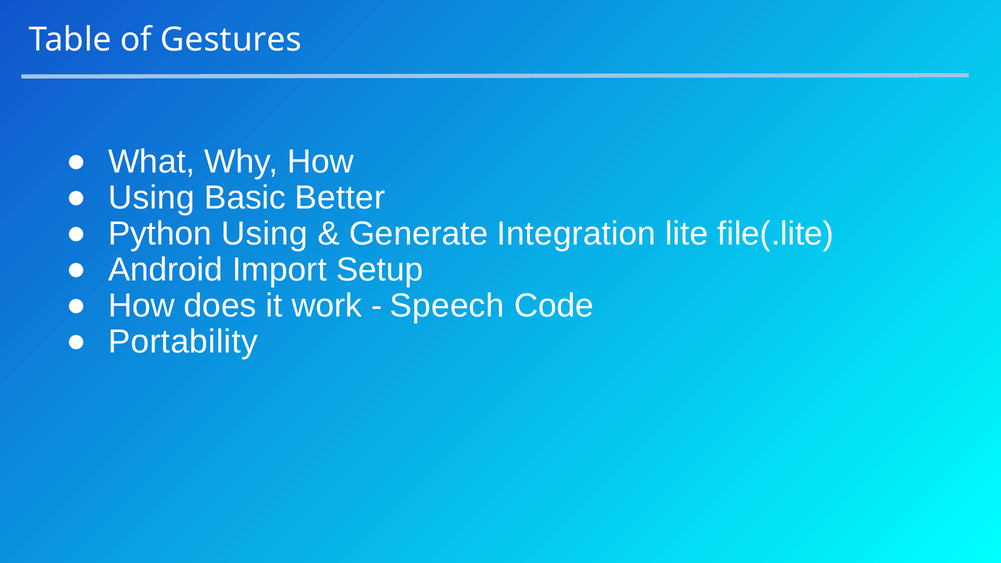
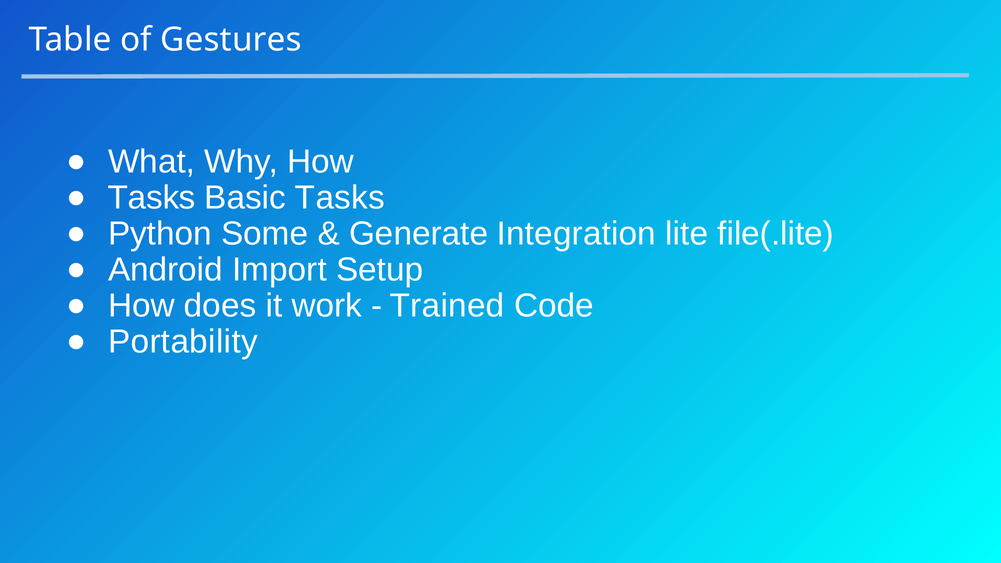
Using at (151, 198): Using -> Tasks
Basic Better: Better -> Tasks
Python Using: Using -> Some
Speech: Speech -> Trained
